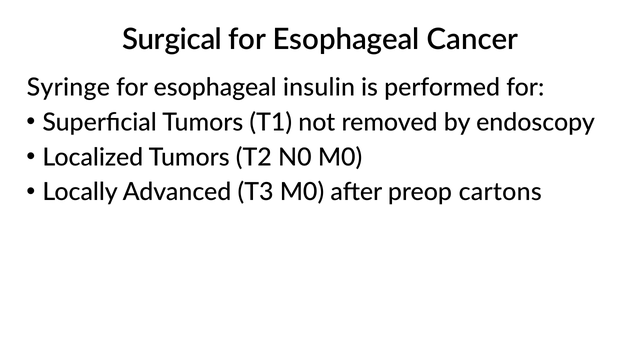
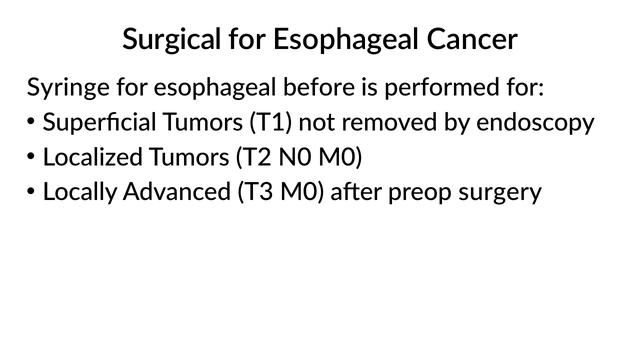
insulin: insulin -> before
cartons: cartons -> surgery
